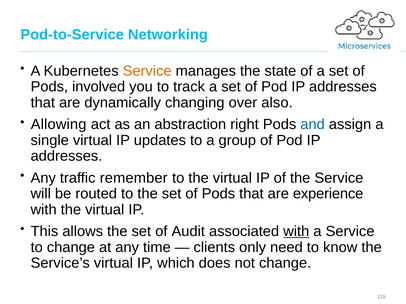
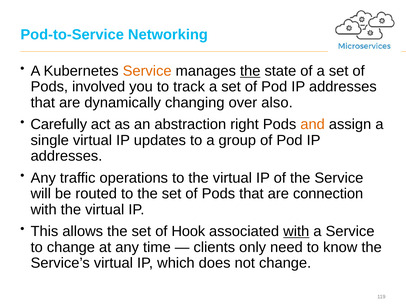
the at (250, 71) underline: none -> present
Allowing: Allowing -> Carefully
and colour: blue -> orange
remember: remember -> operations
experience: experience -> connection
Audit: Audit -> Hook
